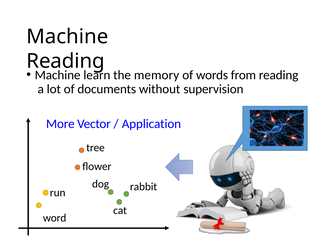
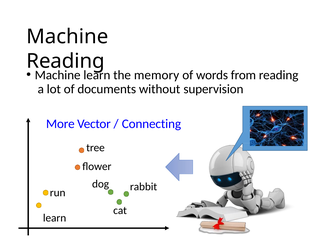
Application: Application -> Connecting
word at (55, 218): word -> learn
